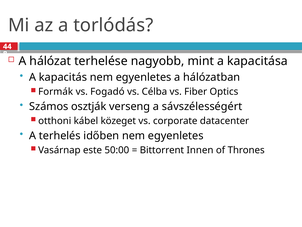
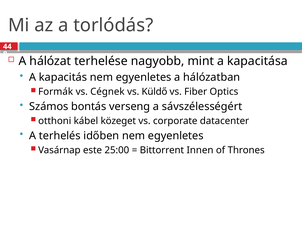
Fogadó: Fogadó -> Cégnek
Célba: Célba -> Küldő
osztják: osztják -> bontás
50:00: 50:00 -> 25:00
